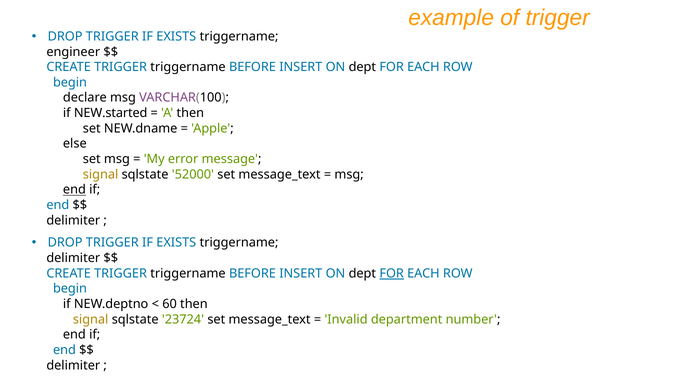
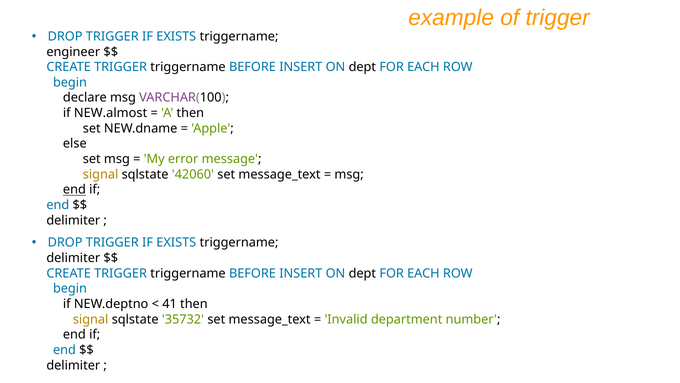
NEW.started: NEW.started -> NEW.almost
52000: 52000 -> 42060
FOR at (392, 273) underline: present -> none
60: 60 -> 41
23724: 23724 -> 35732
